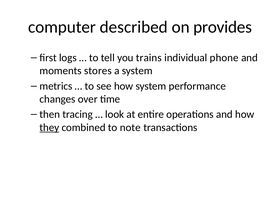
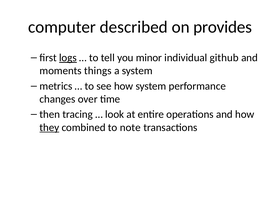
logs underline: none -> present
trains: trains -> minor
phone: phone -> github
stores: stores -> things
